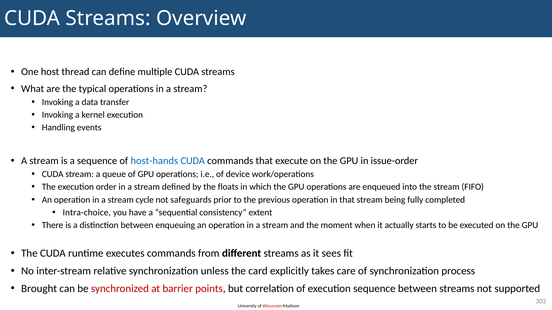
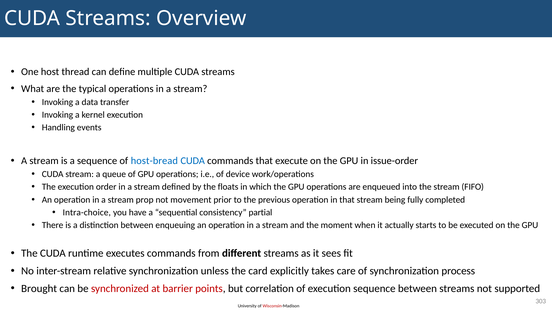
host-hands: host-hands -> host-bread
cycle: cycle -> prop
safeguards: safeguards -> movement
extent: extent -> partial
